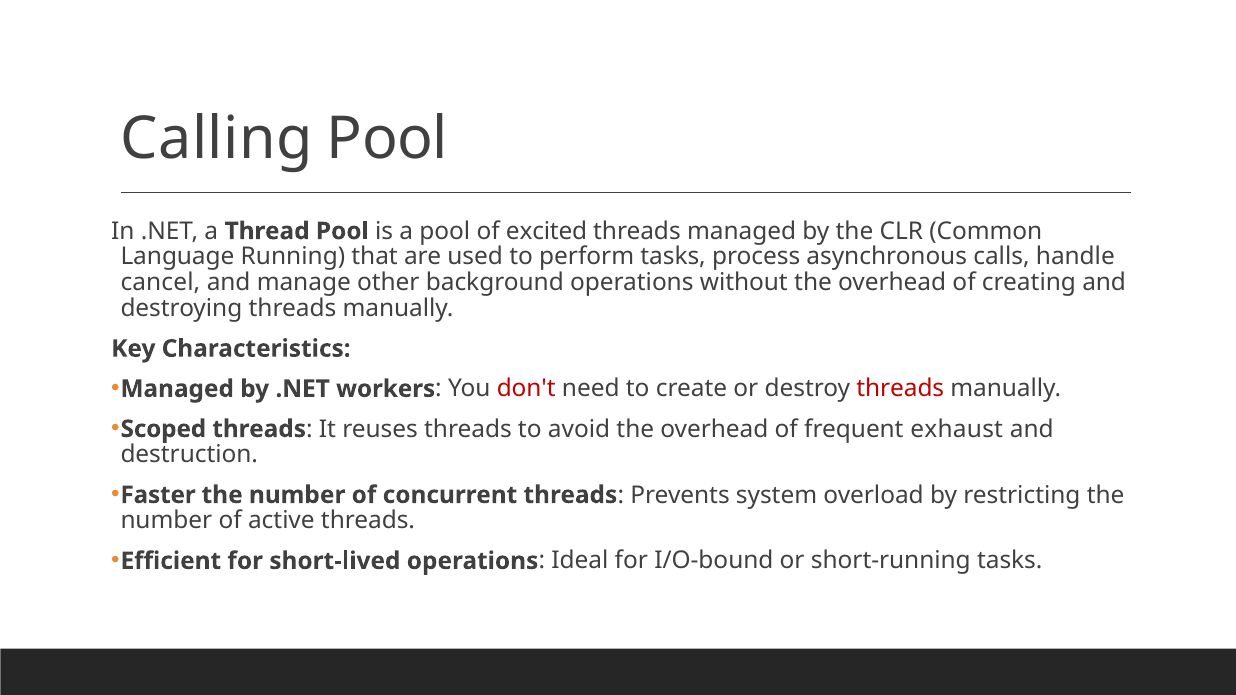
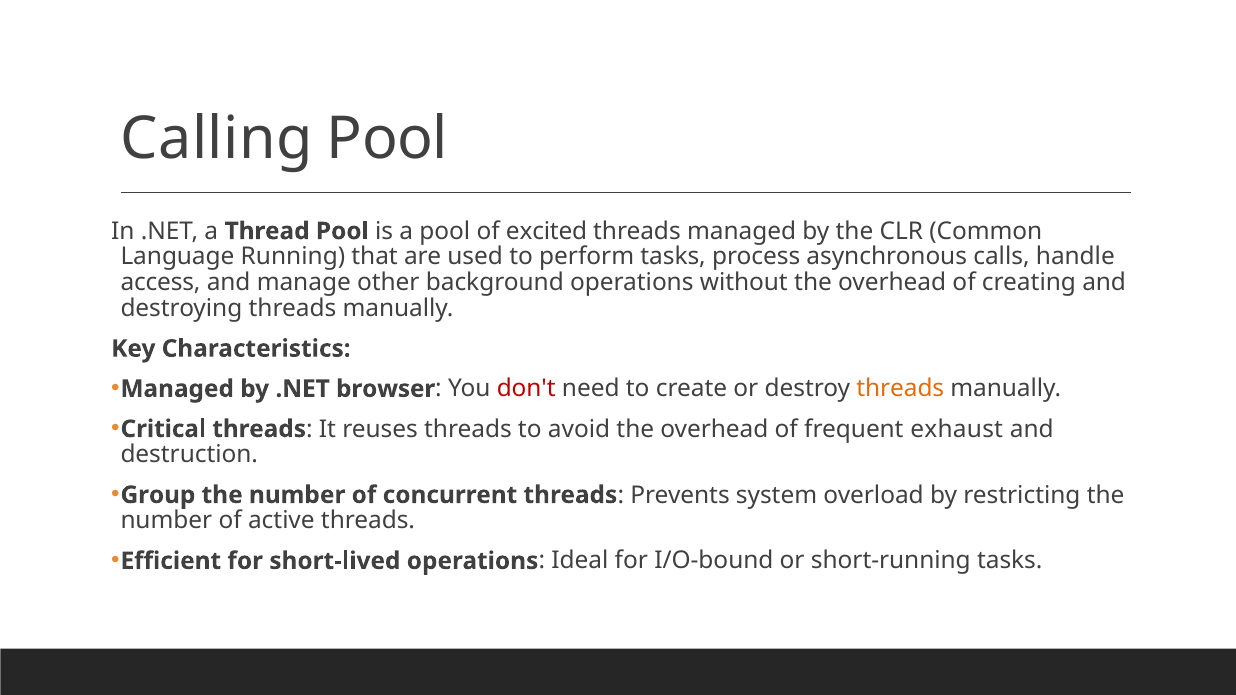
cancel: cancel -> access
workers: workers -> browser
threads at (900, 389) colour: red -> orange
Scoped: Scoped -> Critical
Faster: Faster -> Group
